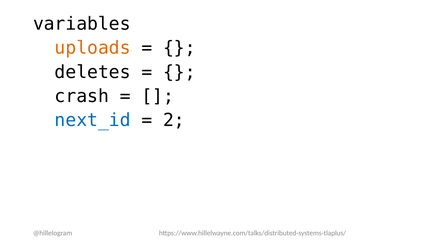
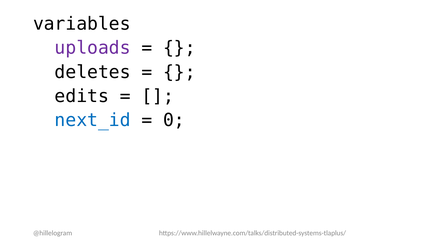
uploads colour: orange -> purple
crash: crash -> edits
2: 2 -> 0
